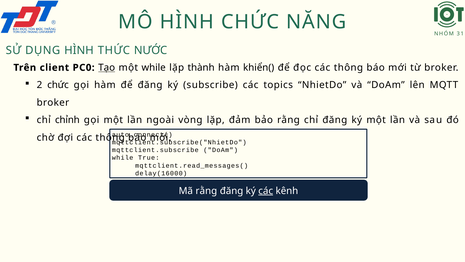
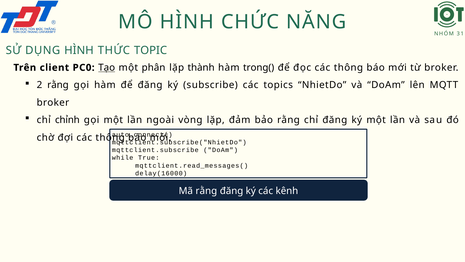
NƯỚC: NƯỚC -> TOPIC
một while: while -> phân
khiển(: khiển( -> trong(
2 chức: chức -> rằng
các at (266, 191) underline: present -> none
